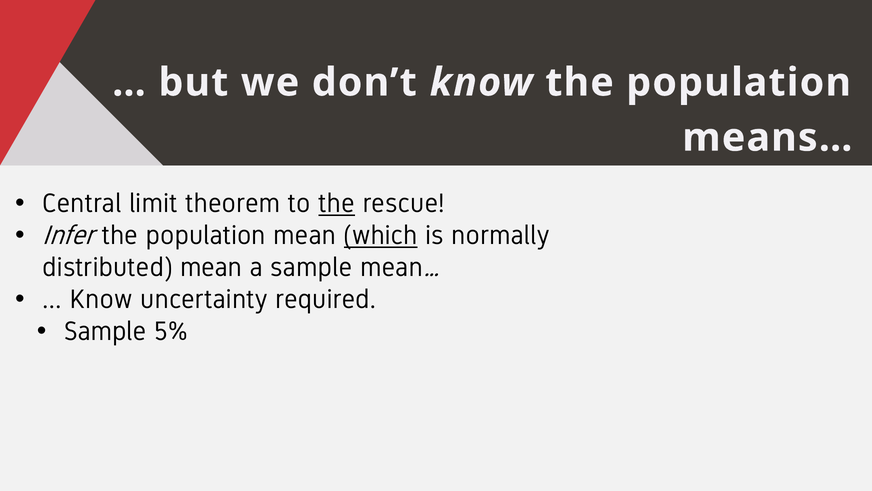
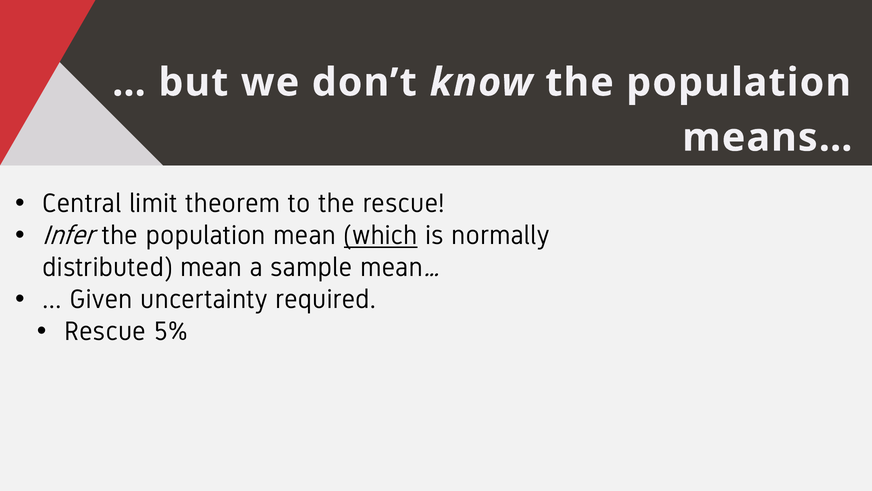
the at (337, 203) underline: present -> none
Know at (101, 299): Know -> Given
Sample at (105, 331): Sample -> Rescue
